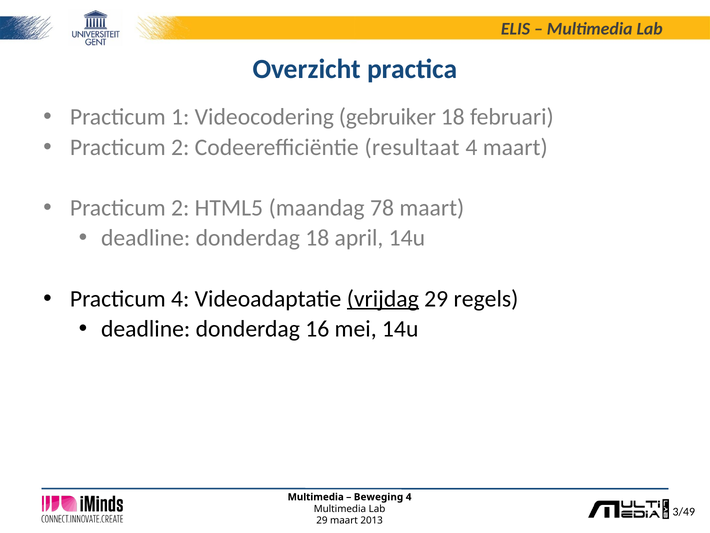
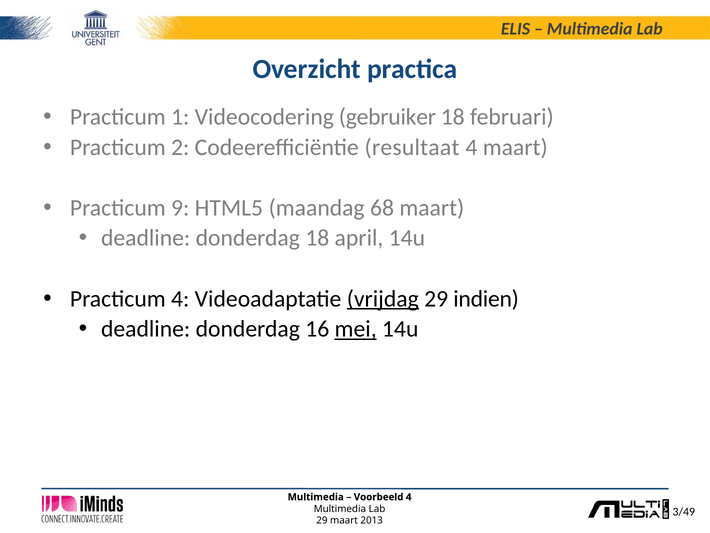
2 at (180, 208): 2 -> 9
78: 78 -> 68
regels: regels -> indien
mei underline: none -> present
Beweging: Beweging -> Voorbeeld
